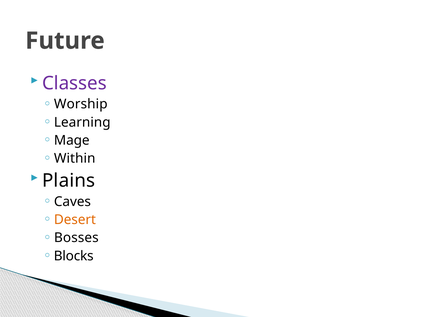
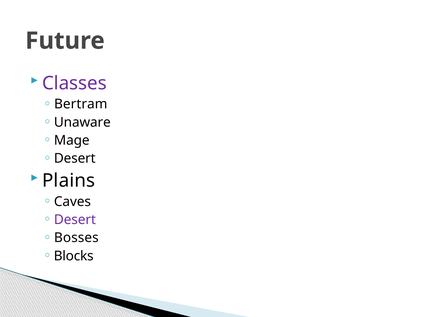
Worship: Worship -> Bertram
Learning: Learning -> Unaware
Within at (75, 158): Within -> Desert
Desert at (75, 219) colour: orange -> purple
